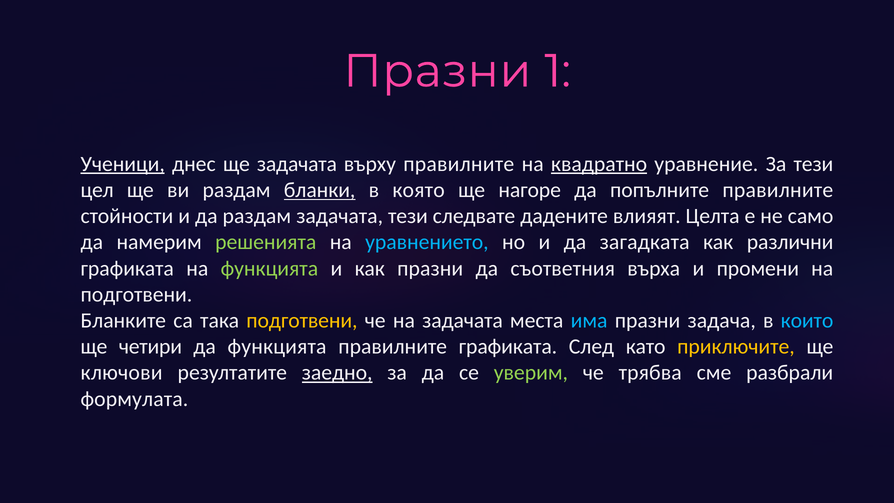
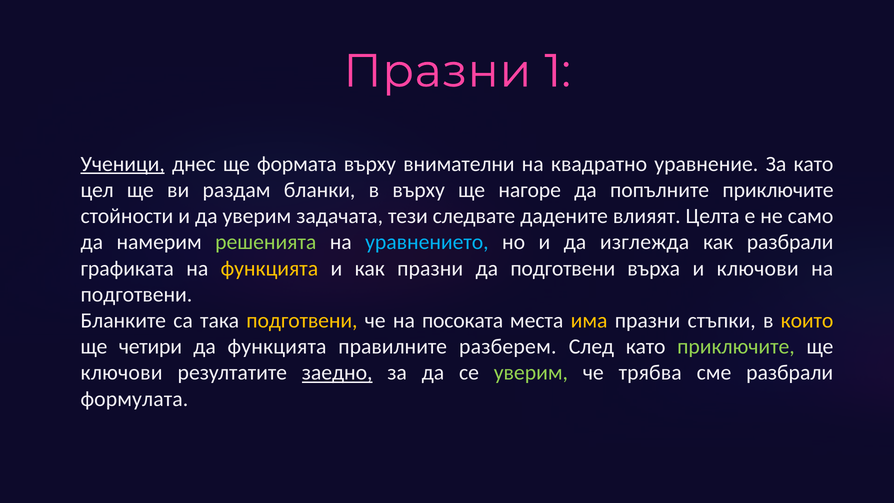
ще задачата: задачата -> формата
върху правилните: правилните -> внимателни
квадратно underline: present -> none
За тези: тези -> като
бланки underline: present -> none
в която: която -> върху
попълните правилните: правилните -> приключите
да раздам: раздам -> уверим
загадката: загадката -> изглежда
как различни: различни -> разбрали
функцията at (269, 268) colour: light green -> yellow
да съответния: съответния -> подготвени
и промени: промени -> ключови
на задачата: задачата -> посоката
има colour: light blue -> yellow
задача: задача -> стъпки
които colour: light blue -> yellow
правилните графиката: графиката -> разберем
приключите at (736, 347) colour: yellow -> light green
